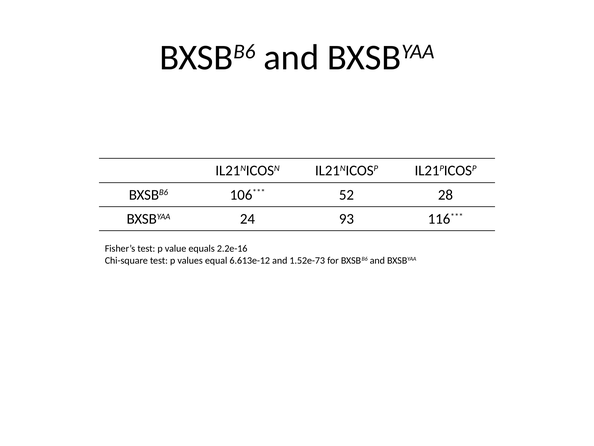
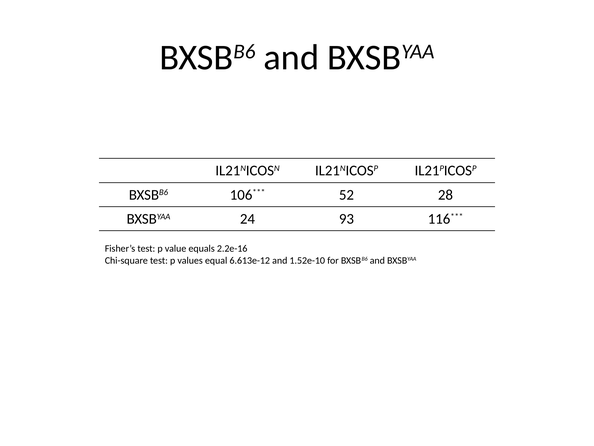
1.52e-73: 1.52e-73 -> 1.52e-10
